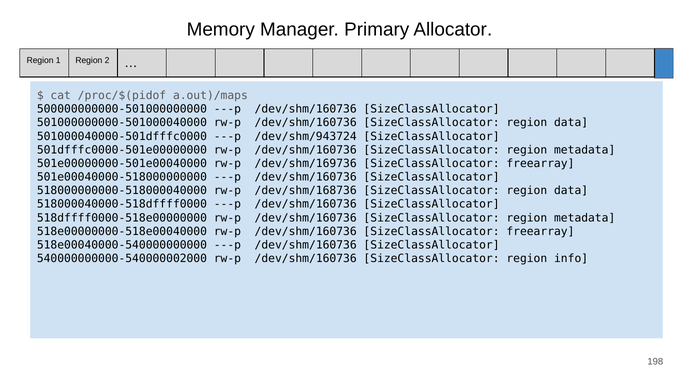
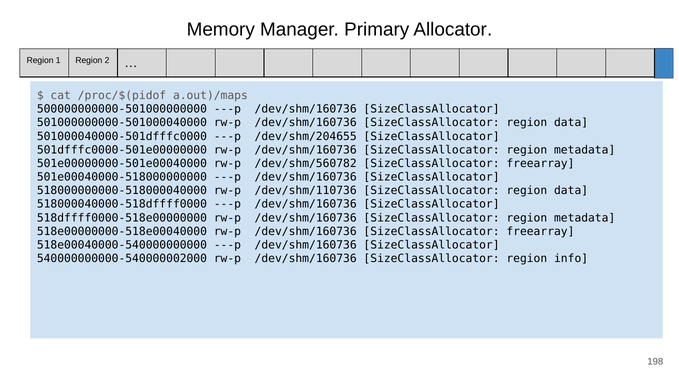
/dev/shm/943724: /dev/shm/943724 -> /dev/shm/204655
/dev/shm/169736: /dev/shm/169736 -> /dev/shm/560782
/dev/shm/168736: /dev/shm/168736 -> /dev/shm/110736
